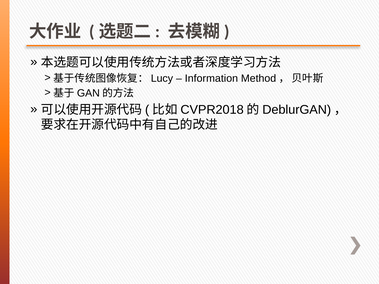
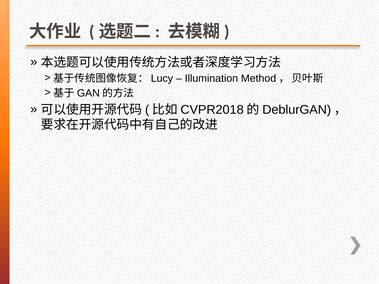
Information: Information -> Illumination
